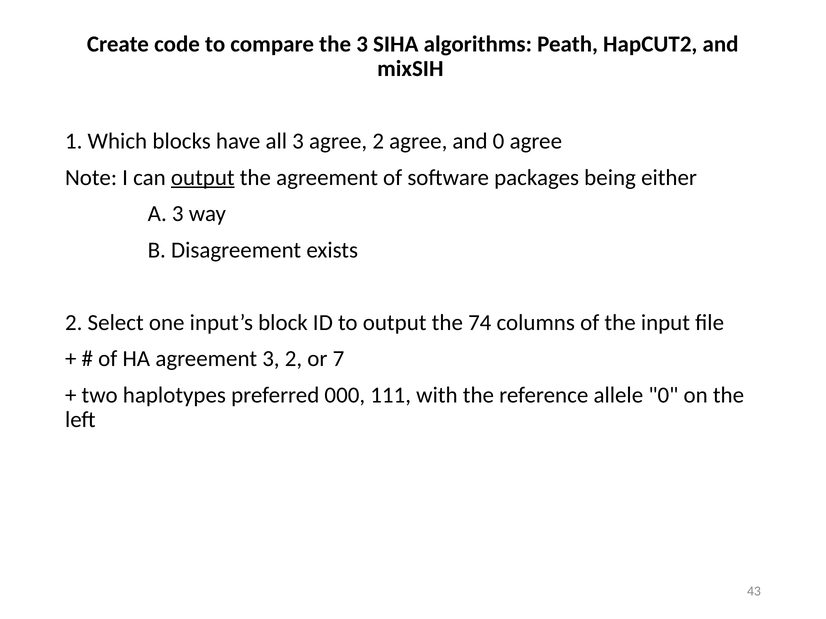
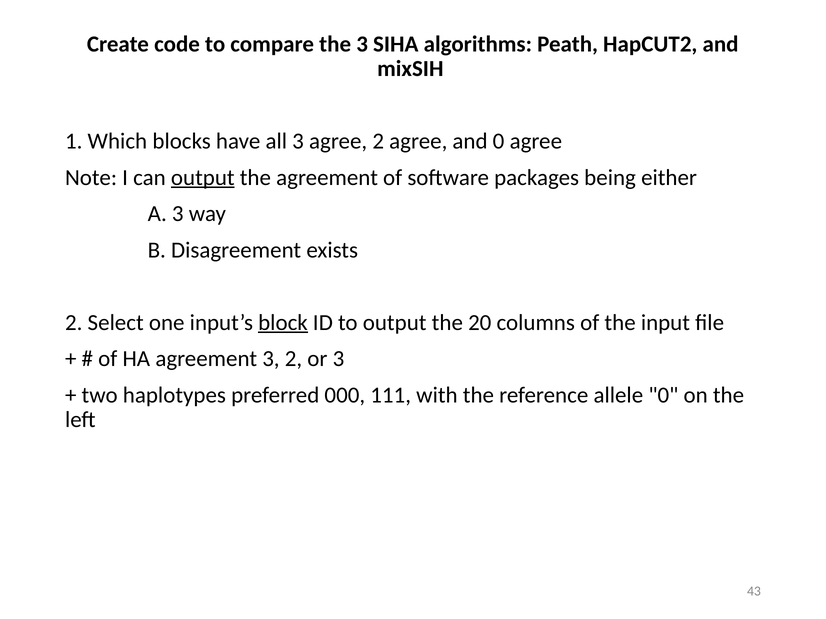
block underline: none -> present
74: 74 -> 20
or 7: 7 -> 3
